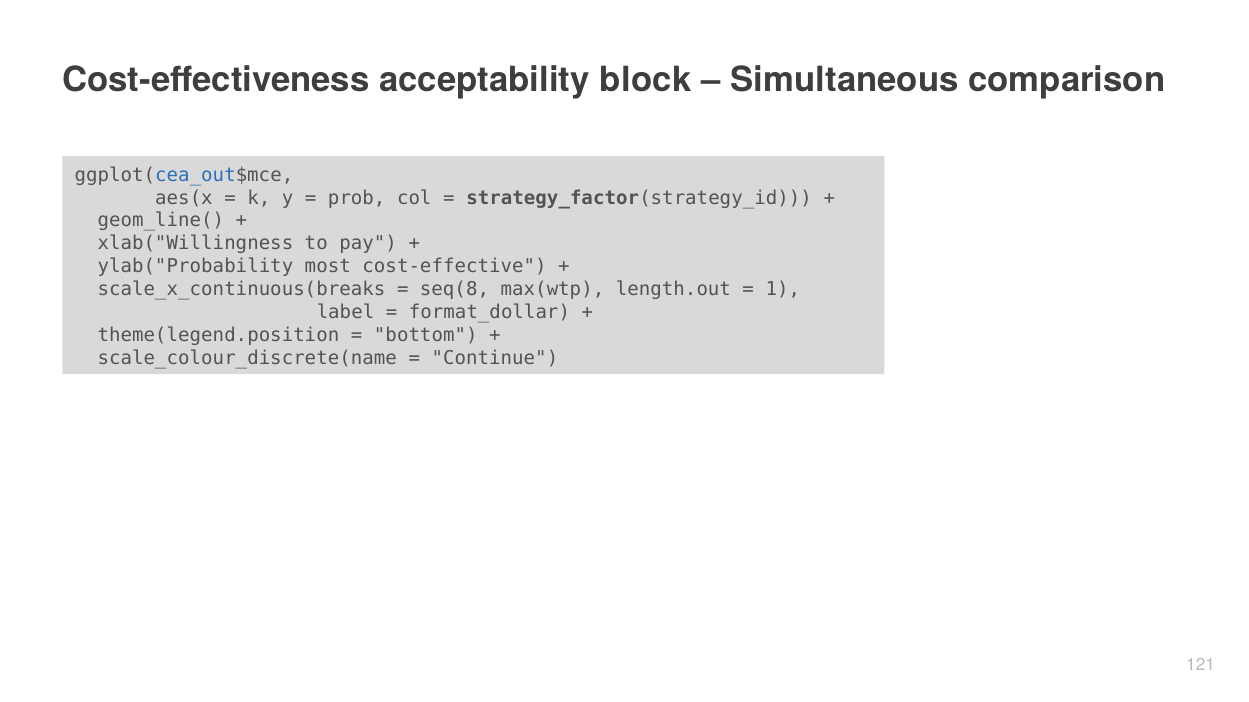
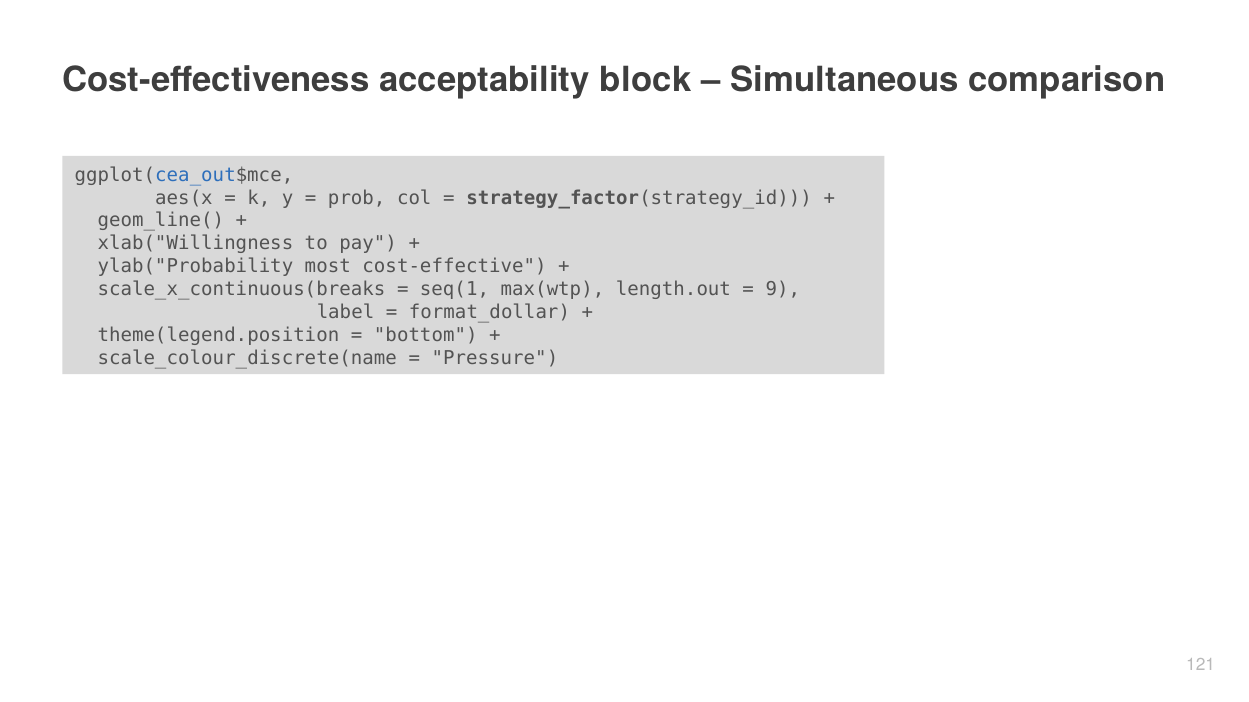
seq(8: seq(8 -> seq(1
1: 1 -> 9
Continue: Continue -> Pressure
